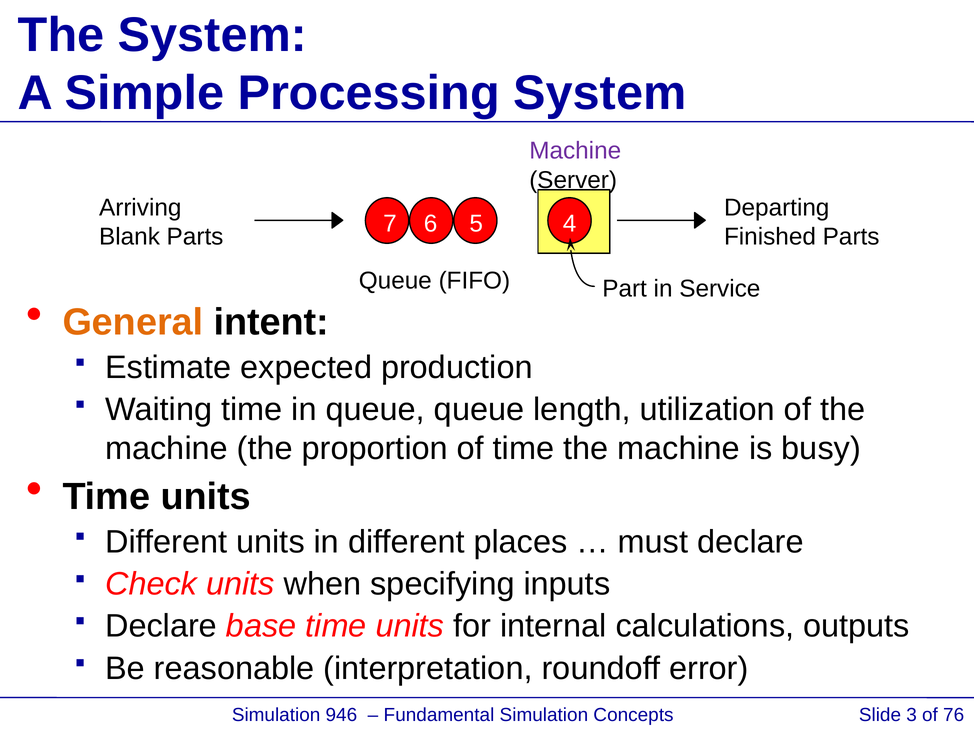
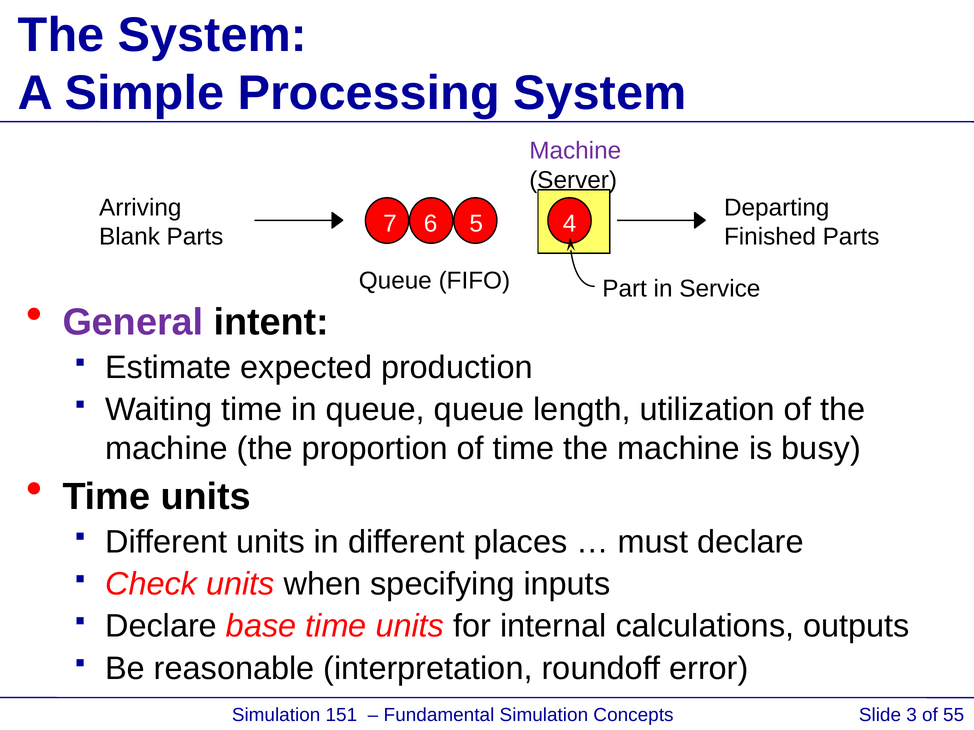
General colour: orange -> purple
946: 946 -> 151
76: 76 -> 55
